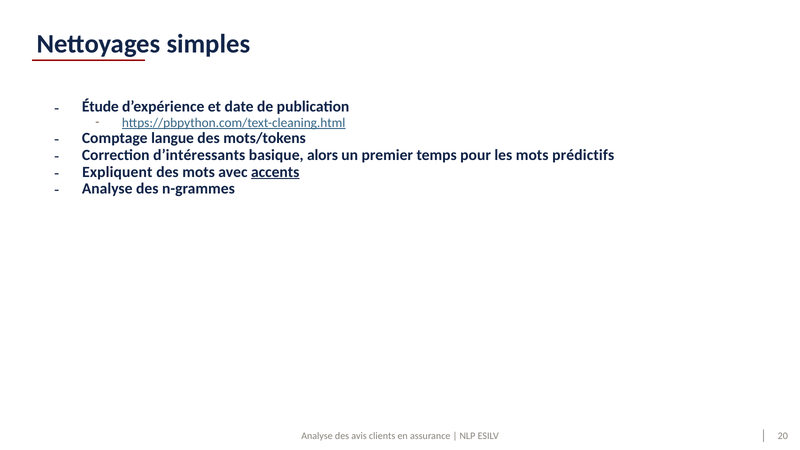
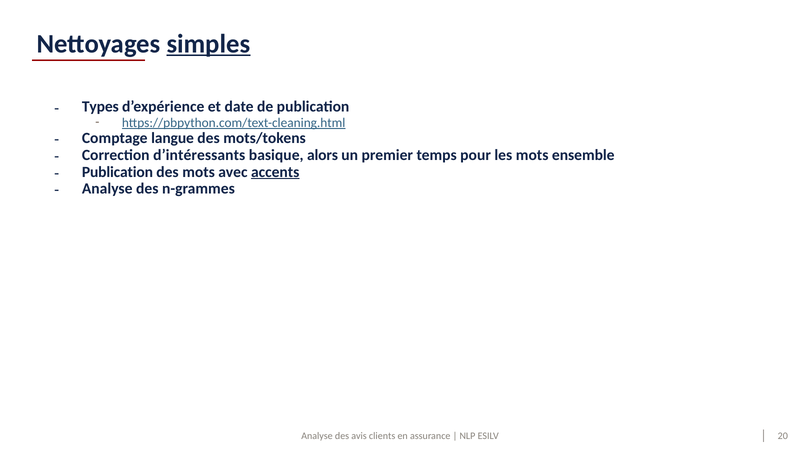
simples underline: none -> present
Étude: Étude -> Types
prédictifs: prédictifs -> ensemble
Expliquent at (117, 172): Expliquent -> Publication
